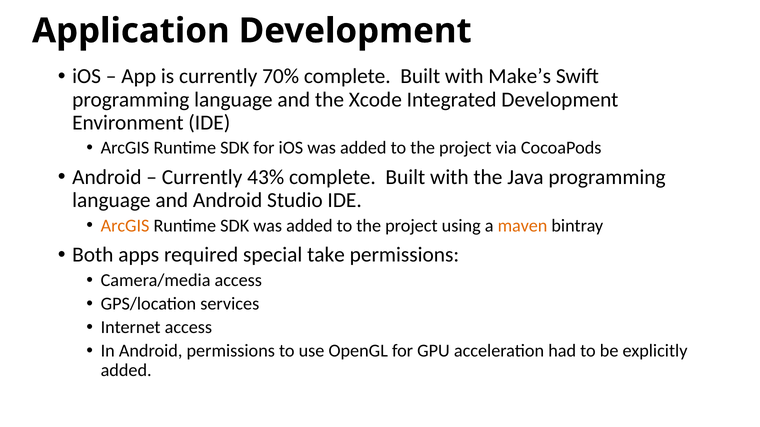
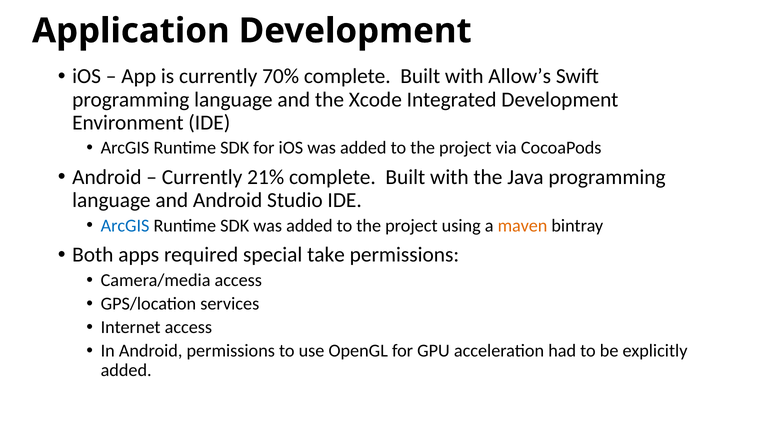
Make’s: Make’s -> Allow’s
43%: 43% -> 21%
ArcGIS at (125, 226) colour: orange -> blue
